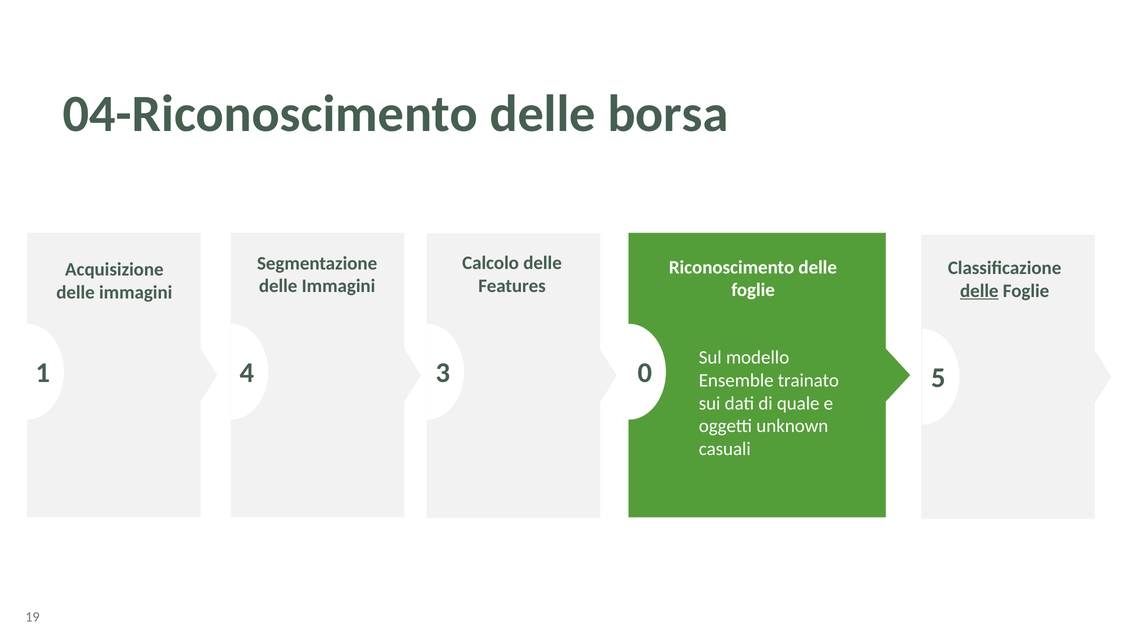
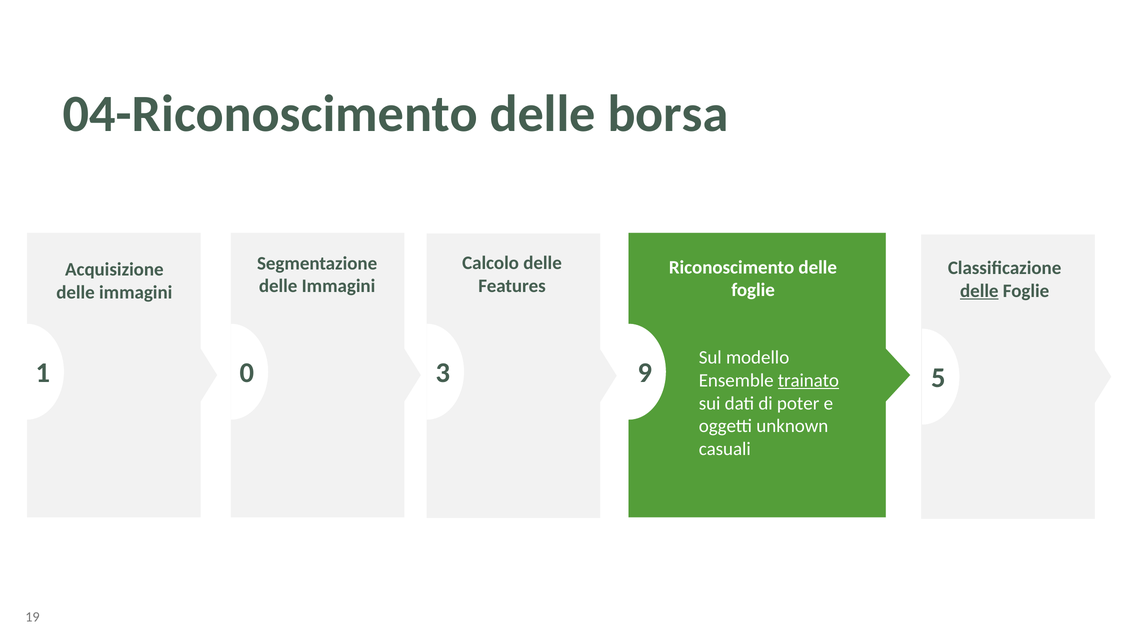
4: 4 -> 0
0: 0 -> 9
trainato underline: none -> present
quale: quale -> poter
